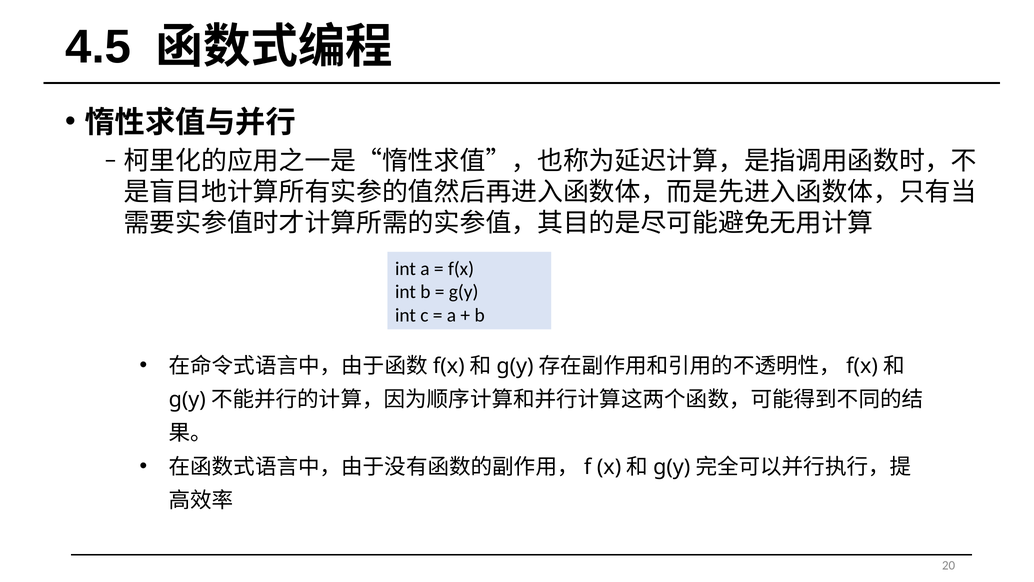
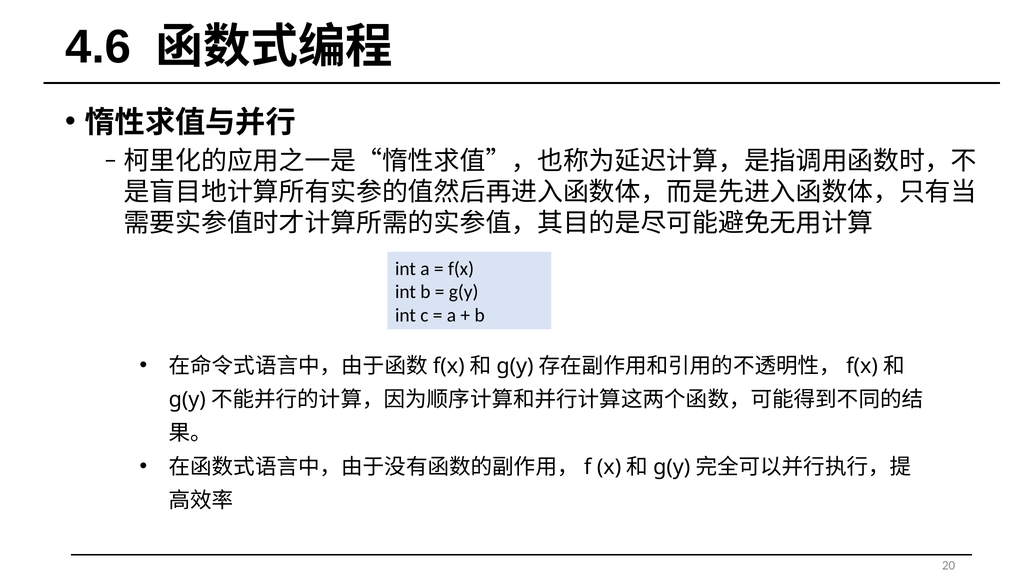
4.5: 4.5 -> 4.6
